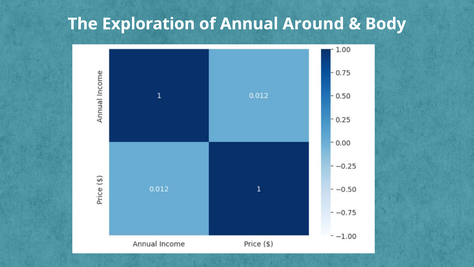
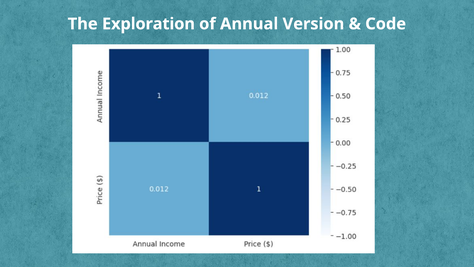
Around: Around -> Version
Body: Body -> Code
